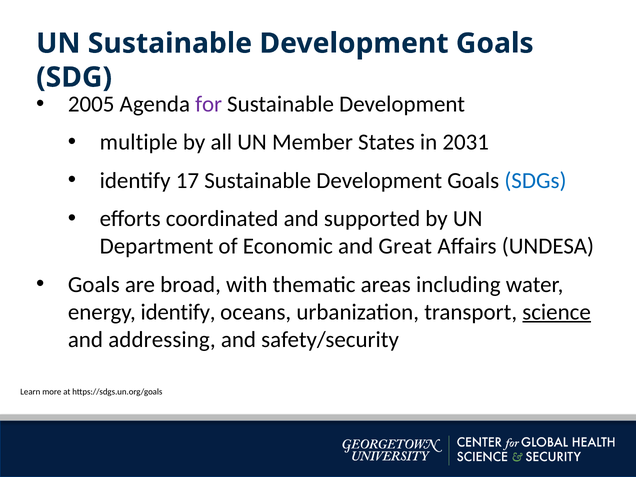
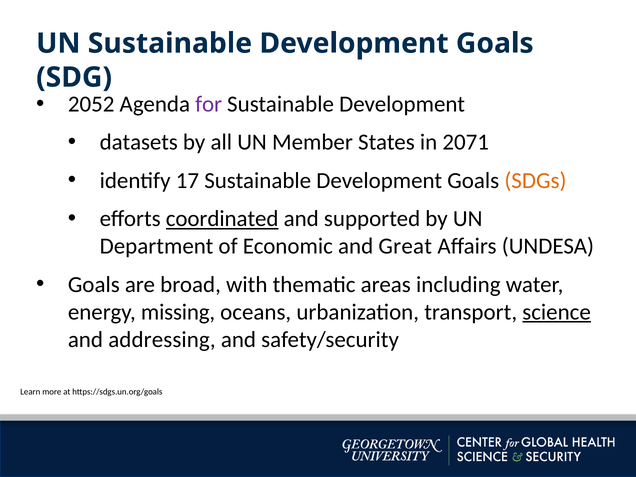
2005: 2005 -> 2052
multiple: multiple -> datasets
2031: 2031 -> 2071
SDGs colour: blue -> orange
coordinated underline: none -> present
energy identify: identify -> missing
